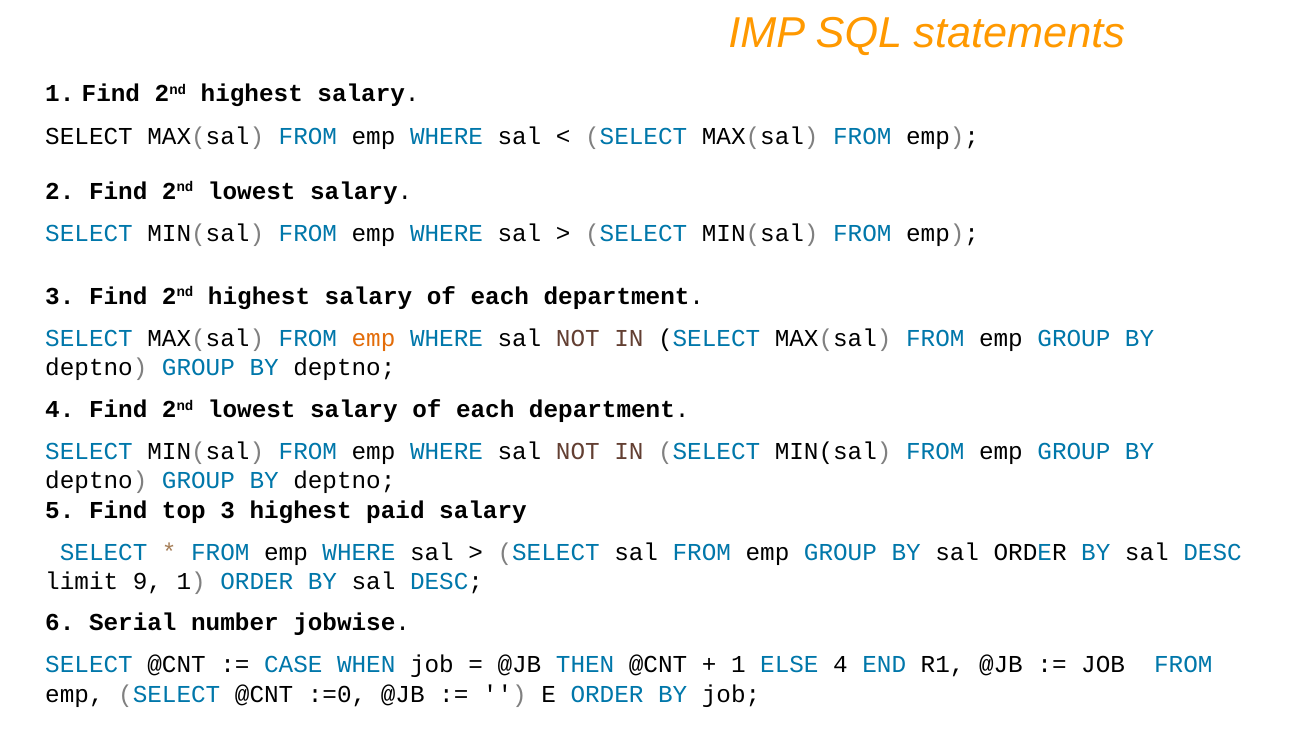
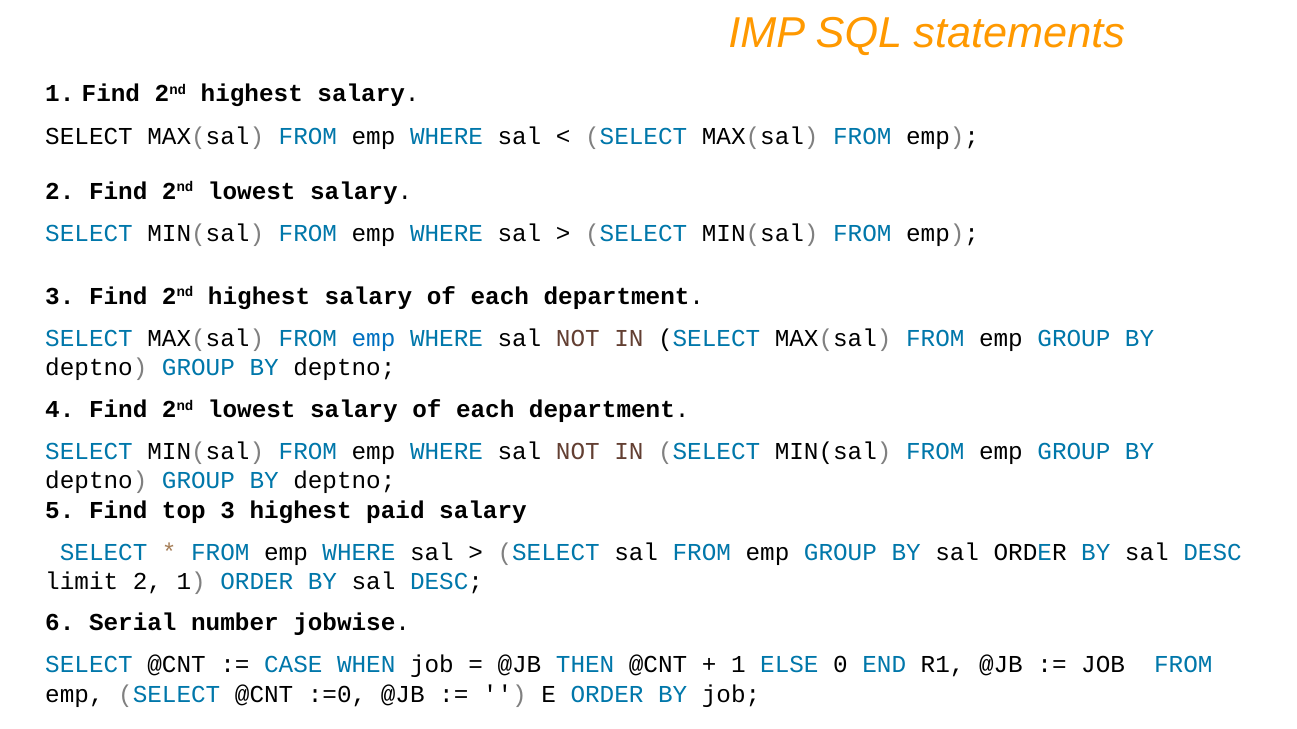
emp at (374, 338) colour: orange -> blue
limit 9: 9 -> 2
ELSE 4: 4 -> 0
